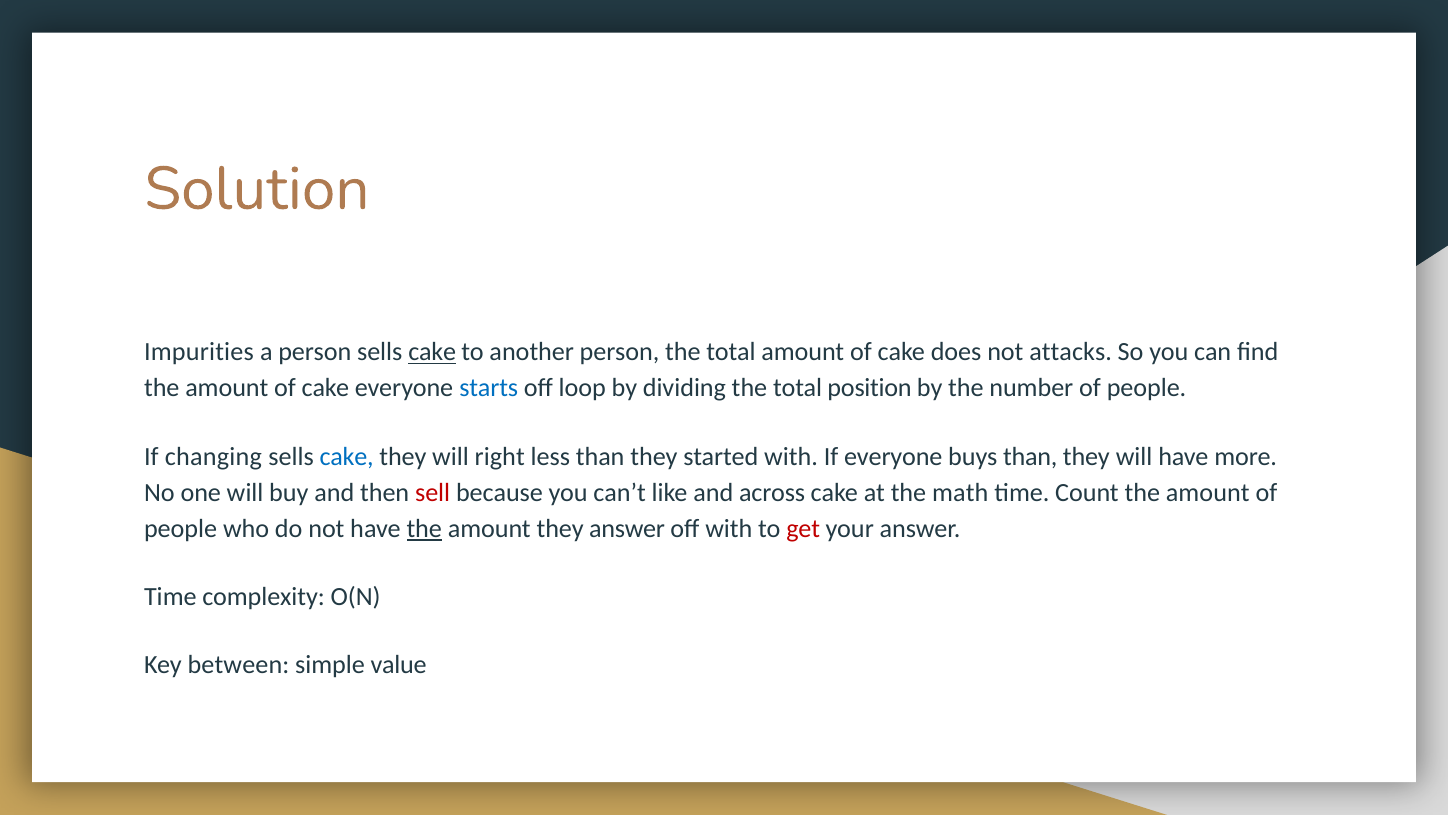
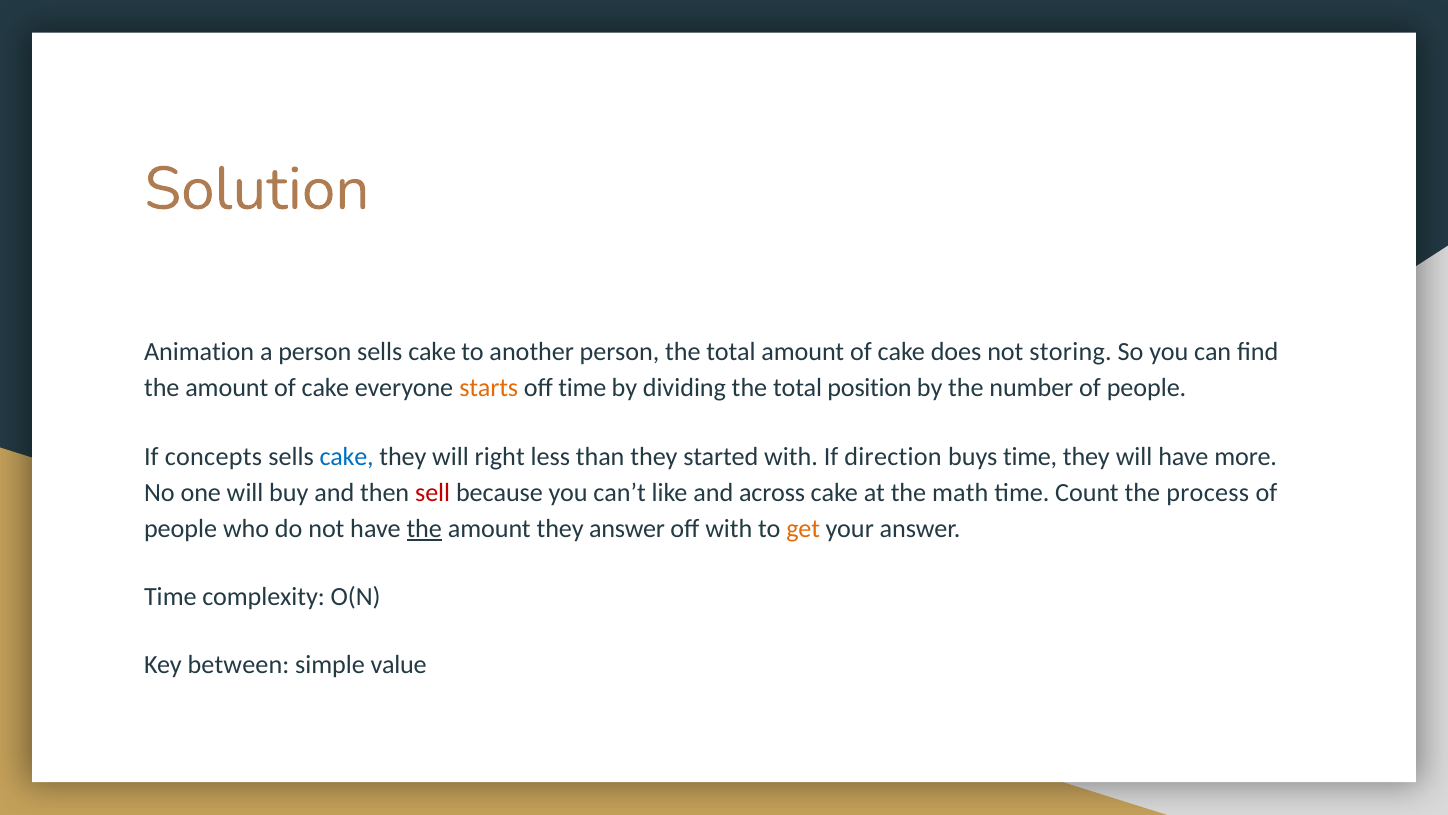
Impurities: Impurities -> Animation
cake at (432, 352) underline: present -> none
attacks: attacks -> storing
starts colour: blue -> orange
off loop: loop -> time
changing: changing -> concepts
If everyone: everyone -> direction
buys than: than -> time
Count the amount: amount -> process
get colour: red -> orange
